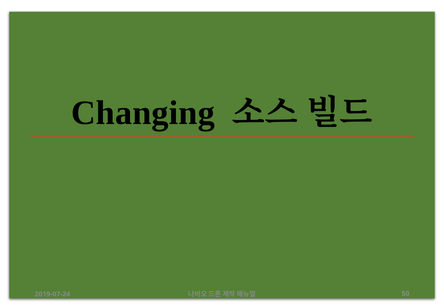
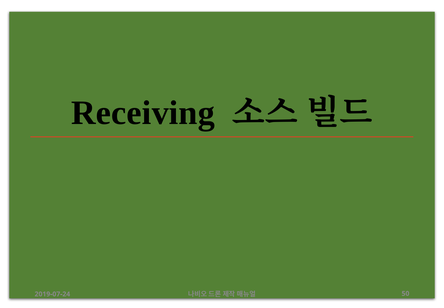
Changing: Changing -> Receiving
